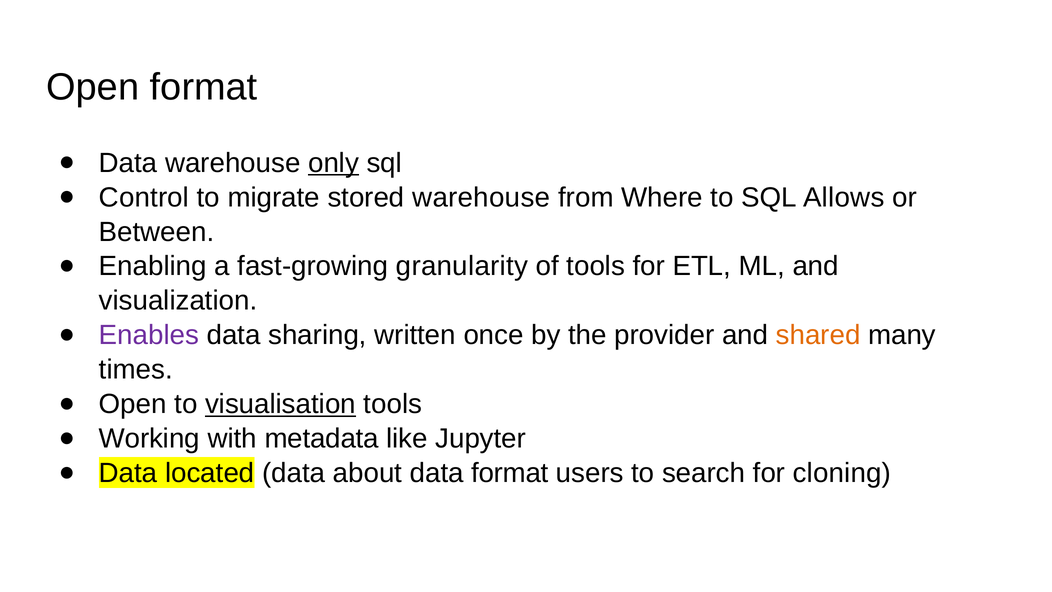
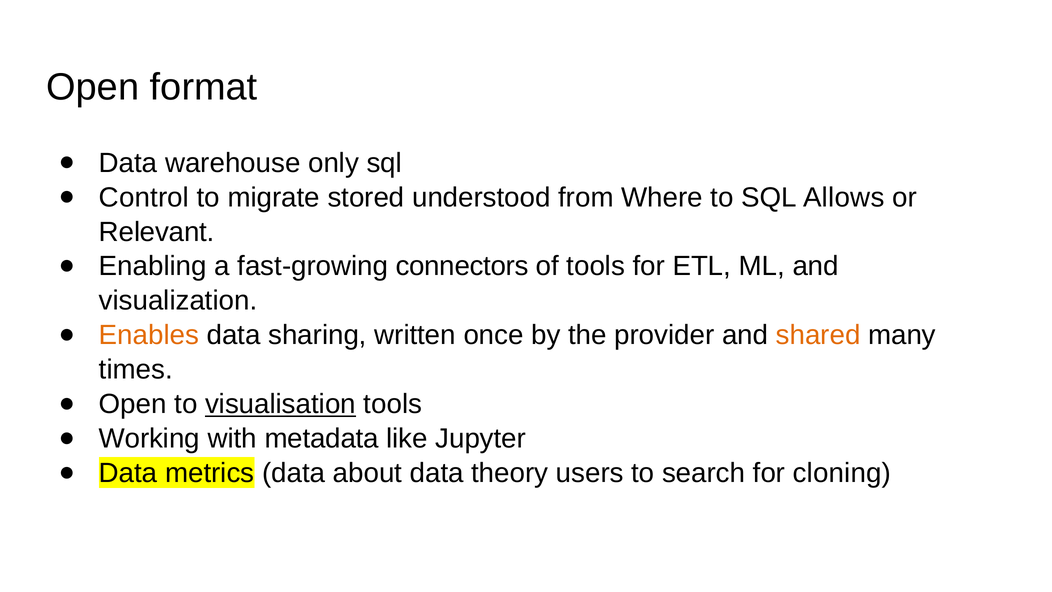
only underline: present -> none
stored warehouse: warehouse -> understood
Between: Between -> Relevant
granularity: granularity -> connectors
Enables colour: purple -> orange
located: located -> metrics
data format: format -> theory
